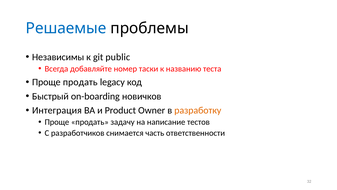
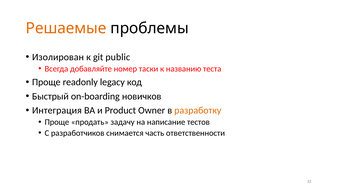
Решаемые colour: blue -> orange
Независимы: Независимы -> Изолирован
продать at (80, 82): продать -> readonly
